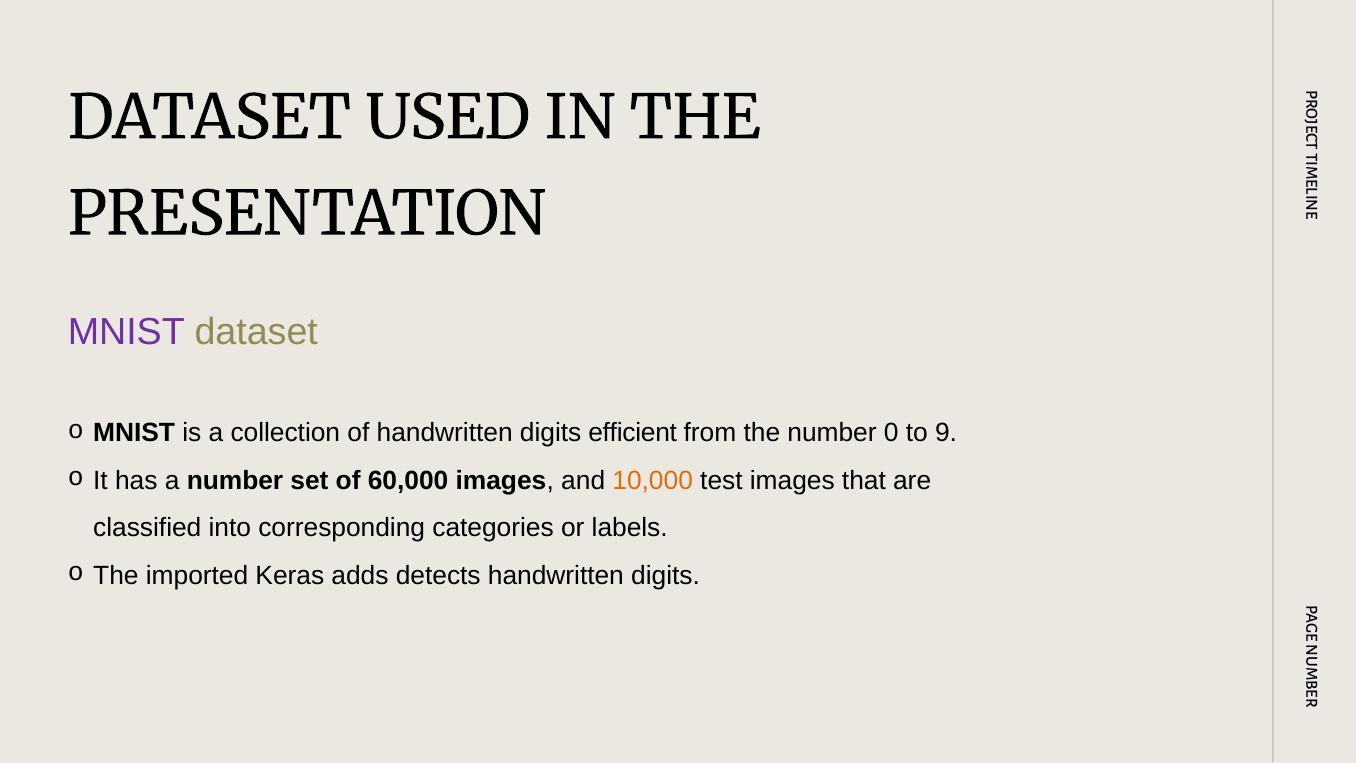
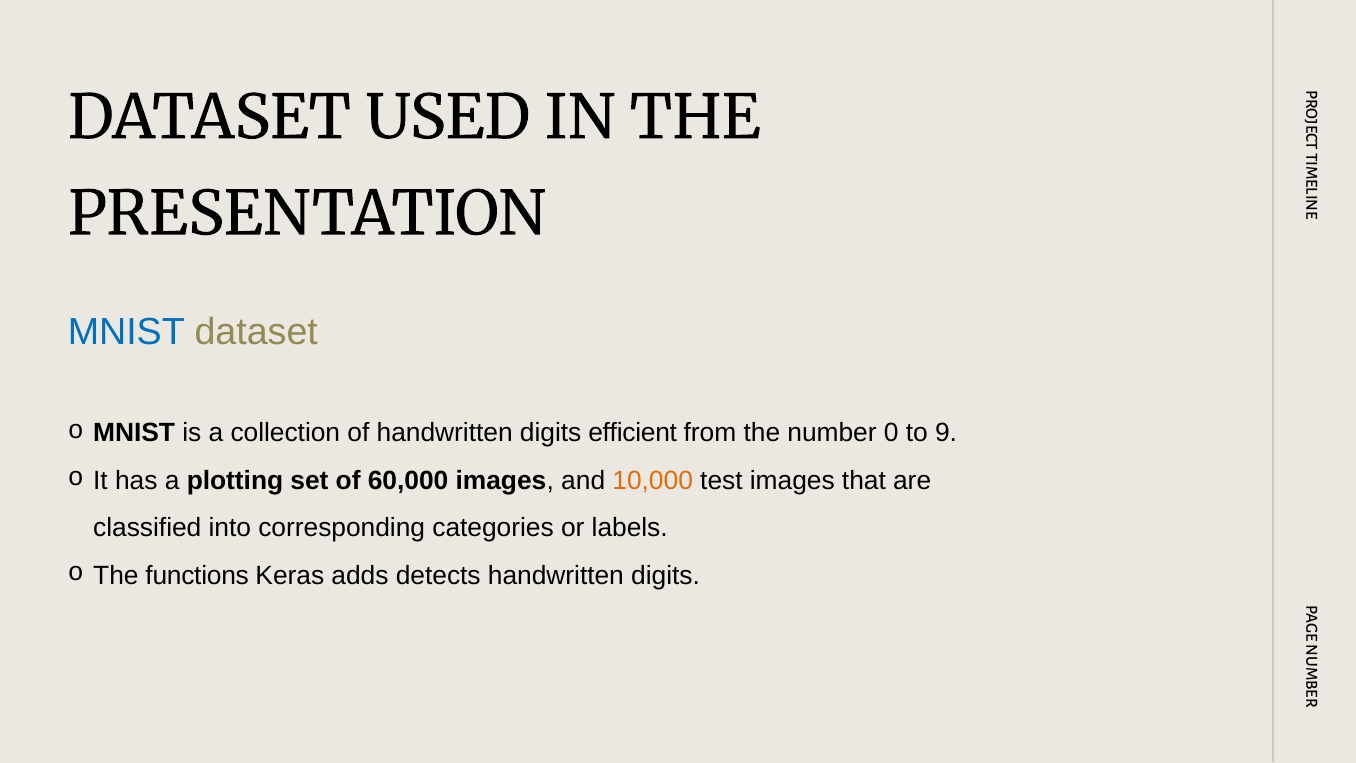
MNIST at (126, 332) colour: purple -> blue
a number: number -> plotting
imported: imported -> functions
